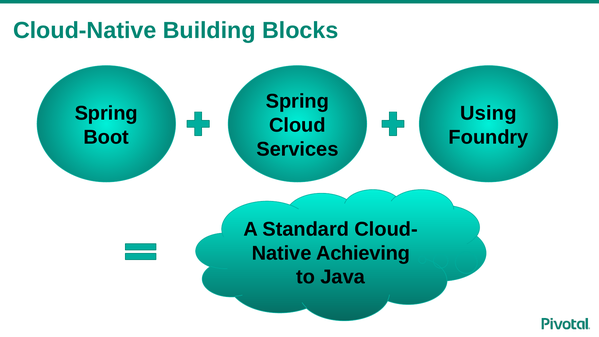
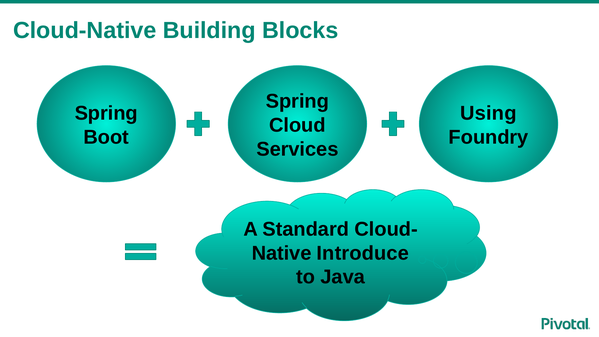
Achieving: Achieving -> Introduce
